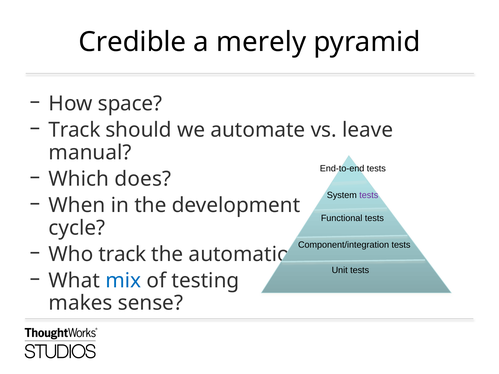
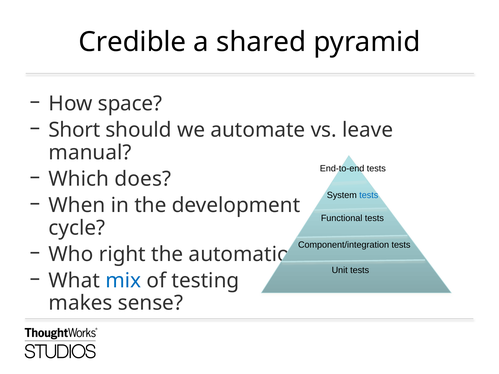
merely: merely -> shared
Track at (74, 130): Track -> Short
tests at (369, 195) colour: purple -> blue
Who track: track -> right
